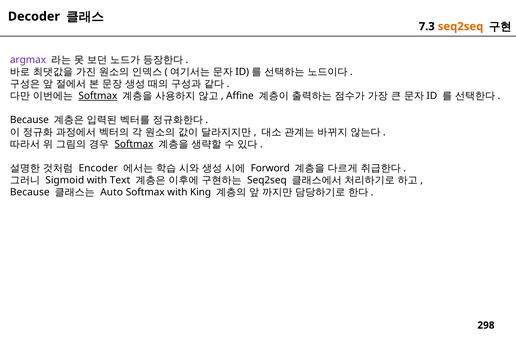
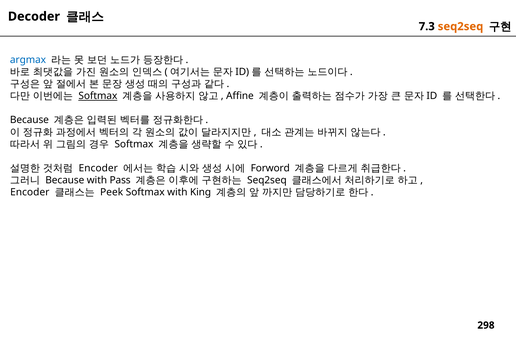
argmax colour: purple -> blue
Softmax at (134, 144) underline: present -> none
Sigmoid at (65, 180): Sigmoid -> Because
Text: Text -> Pass
Because at (30, 192): Because -> Encoder
Auto: Auto -> Peek
